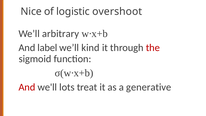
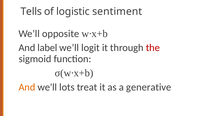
Nice: Nice -> Tells
overshoot: overshoot -> sentiment
arbitrary: arbitrary -> opposite
kind: kind -> logit
And at (27, 87) colour: red -> orange
